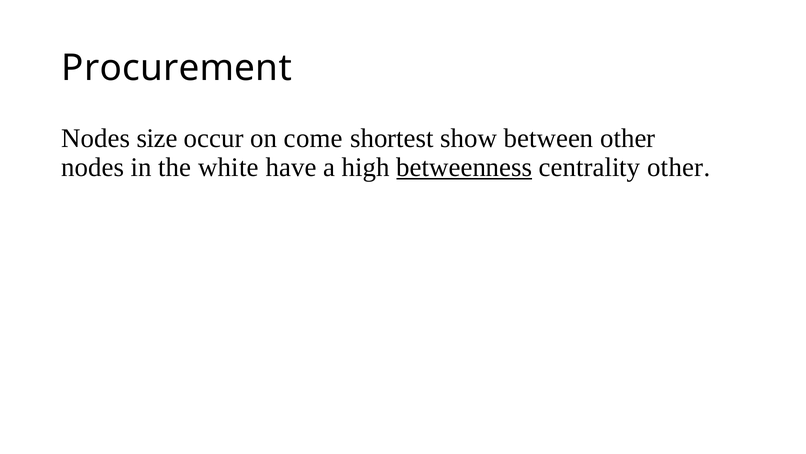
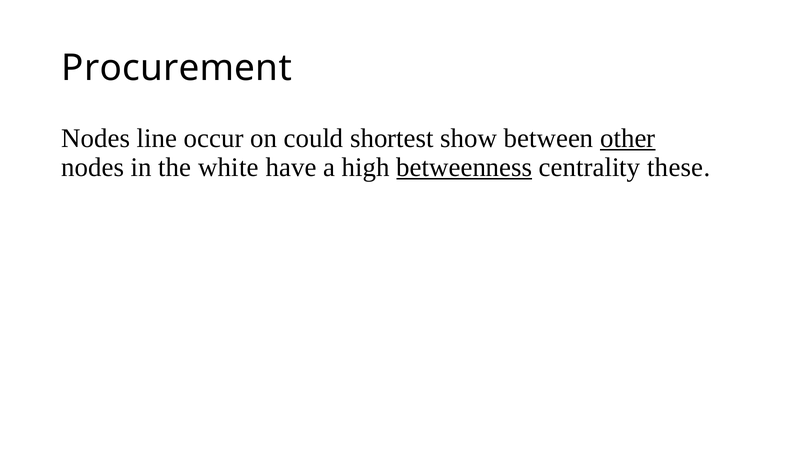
size: size -> line
come: come -> could
other at (628, 138) underline: none -> present
centrality other: other -> these
